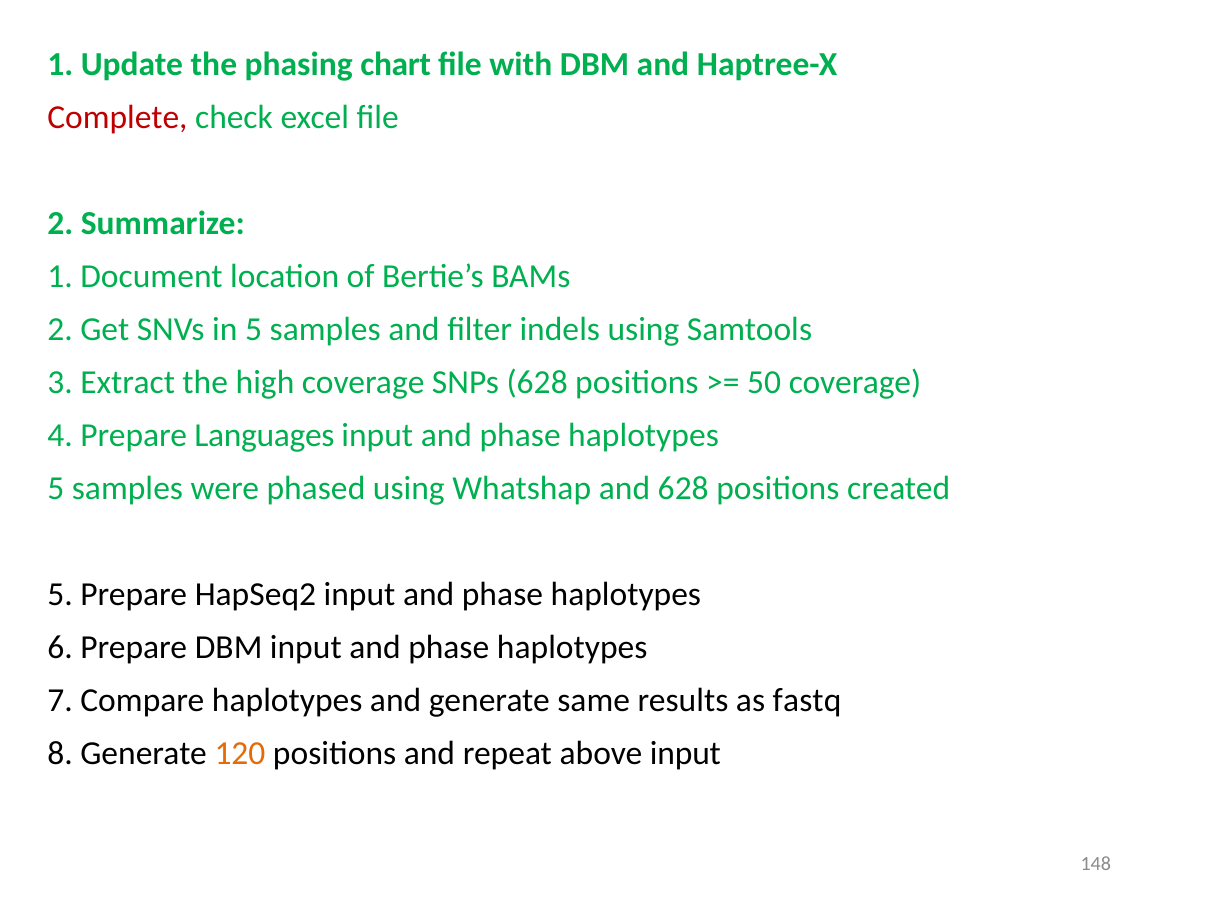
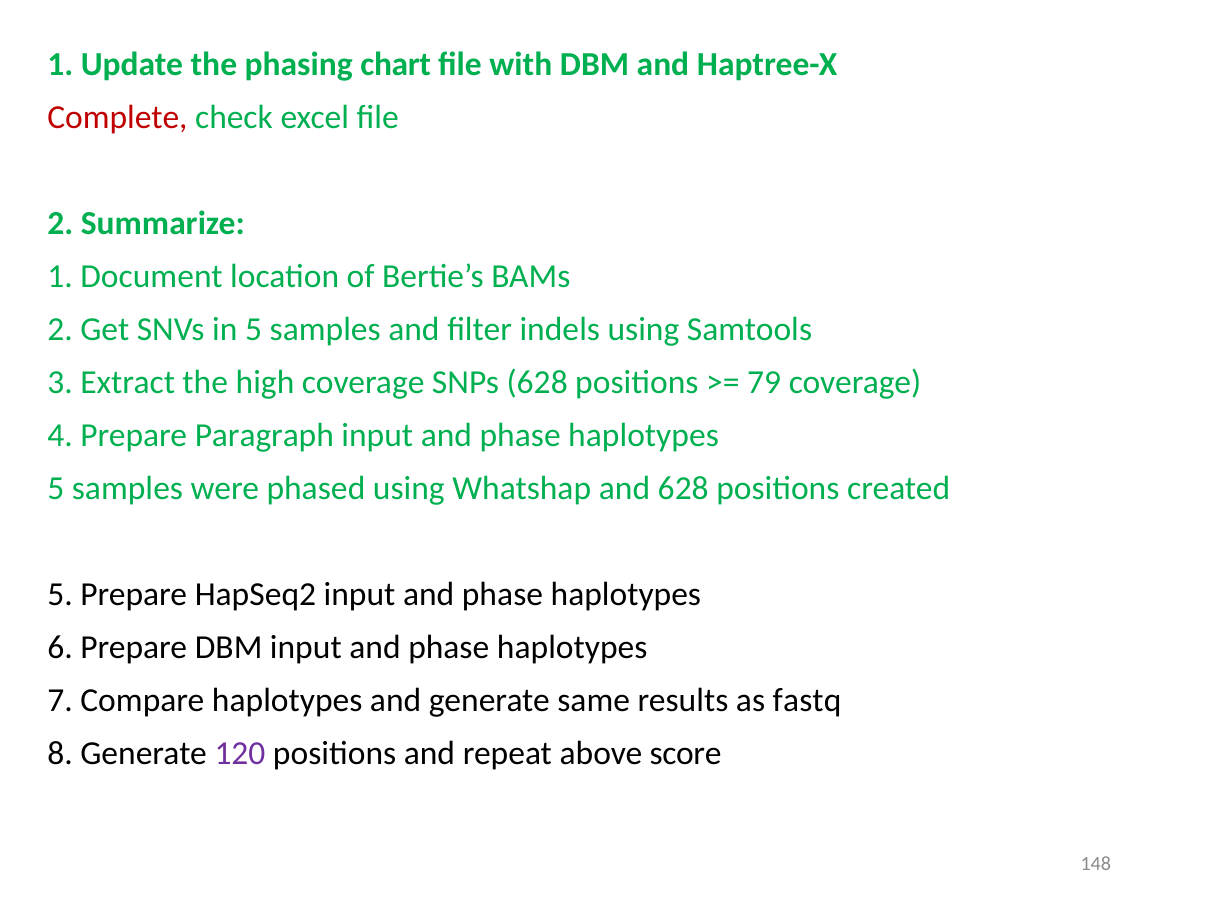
50: 50 -> 79
Languages: Languages -> Paragraph
120 colour: orange -> purple
above input: input -> score
